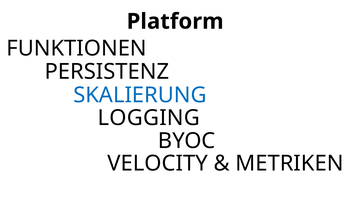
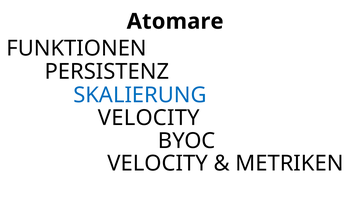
Platform: Platform -> Atomare
LOGGING at (149, 118): LOGGING -> VELOCITY
